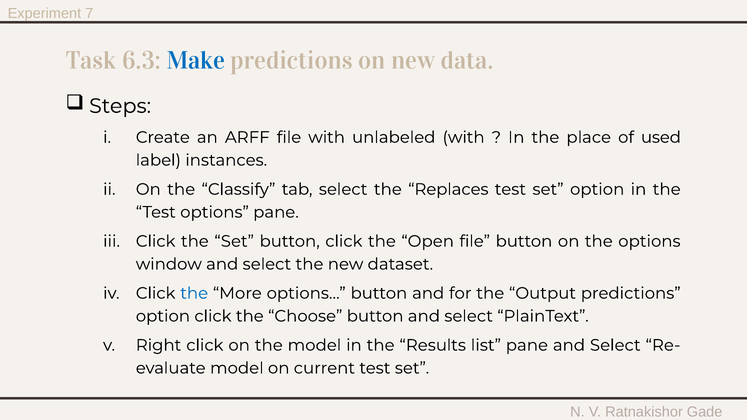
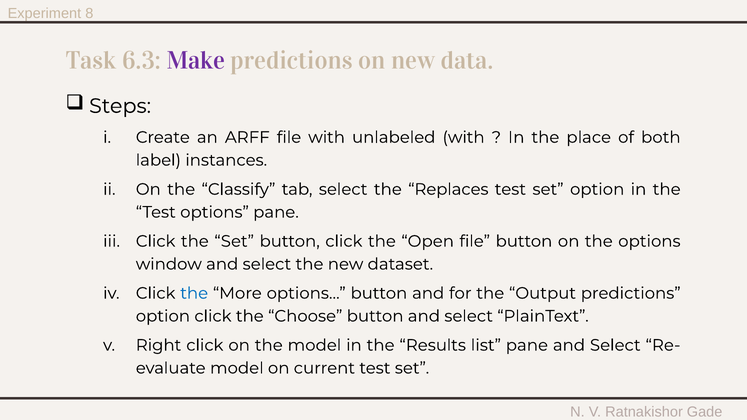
7: 7 -> 8
Make colour: blue -> purple
used: used -> both
